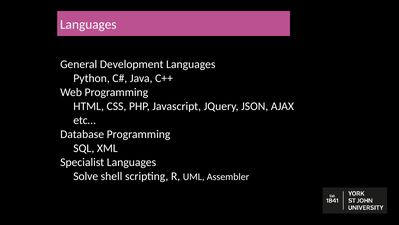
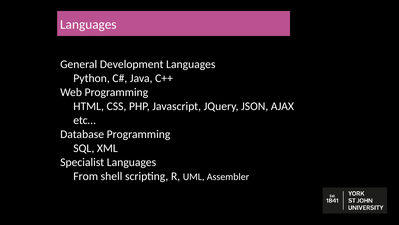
Solve: Solve -> From
